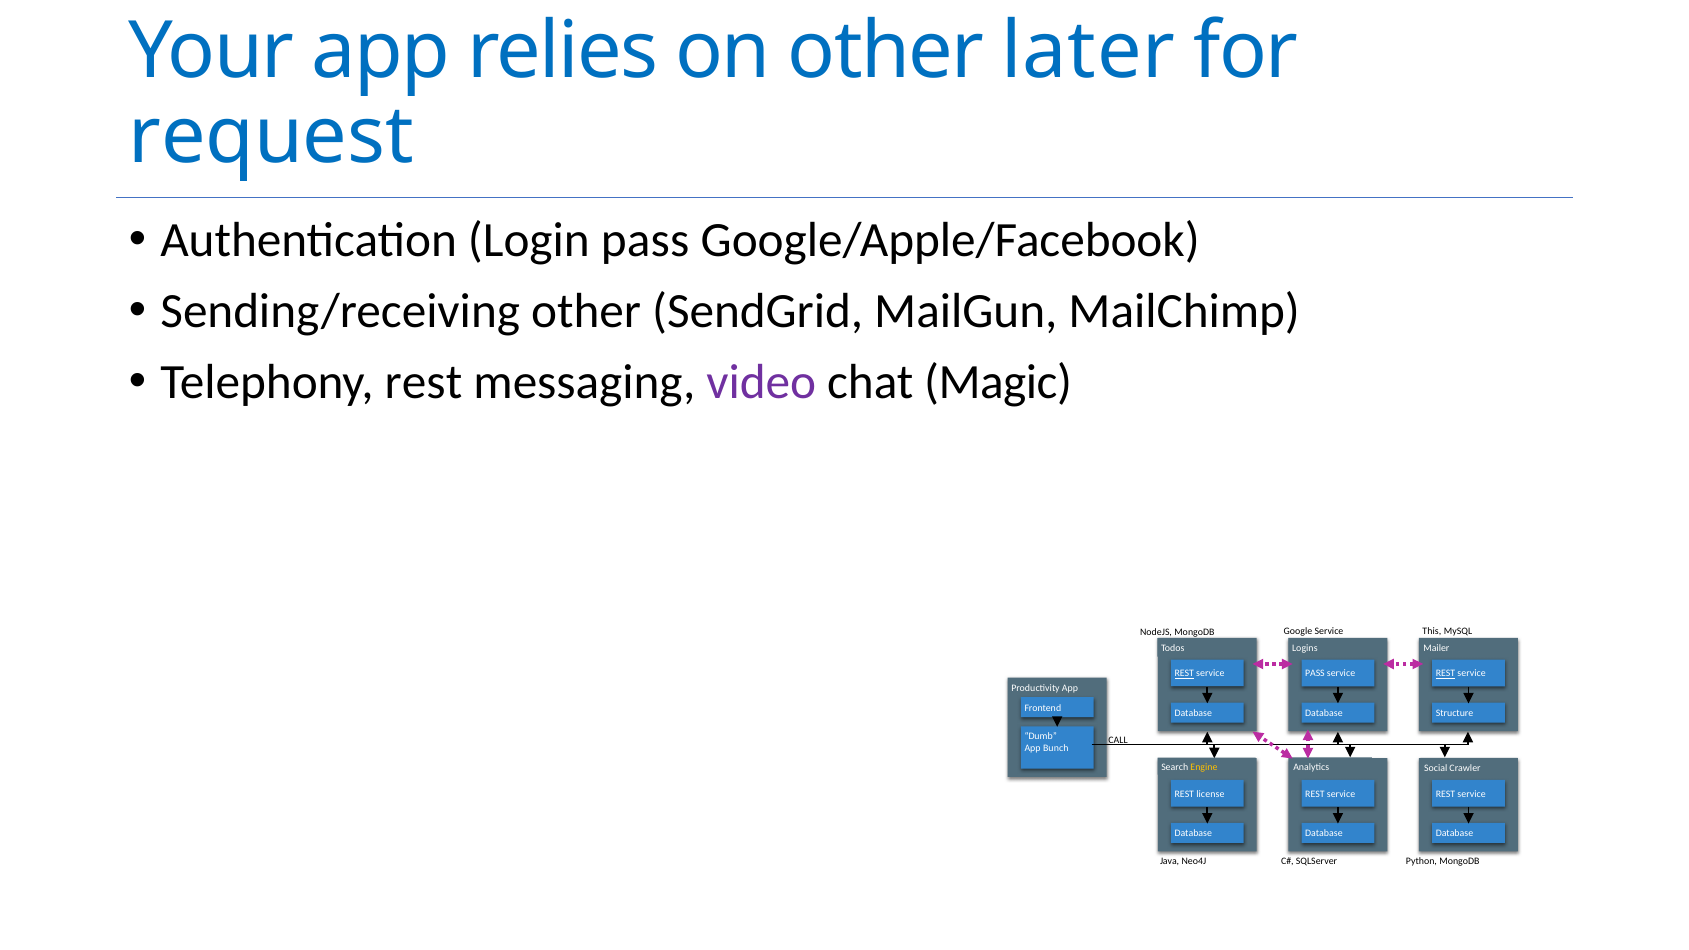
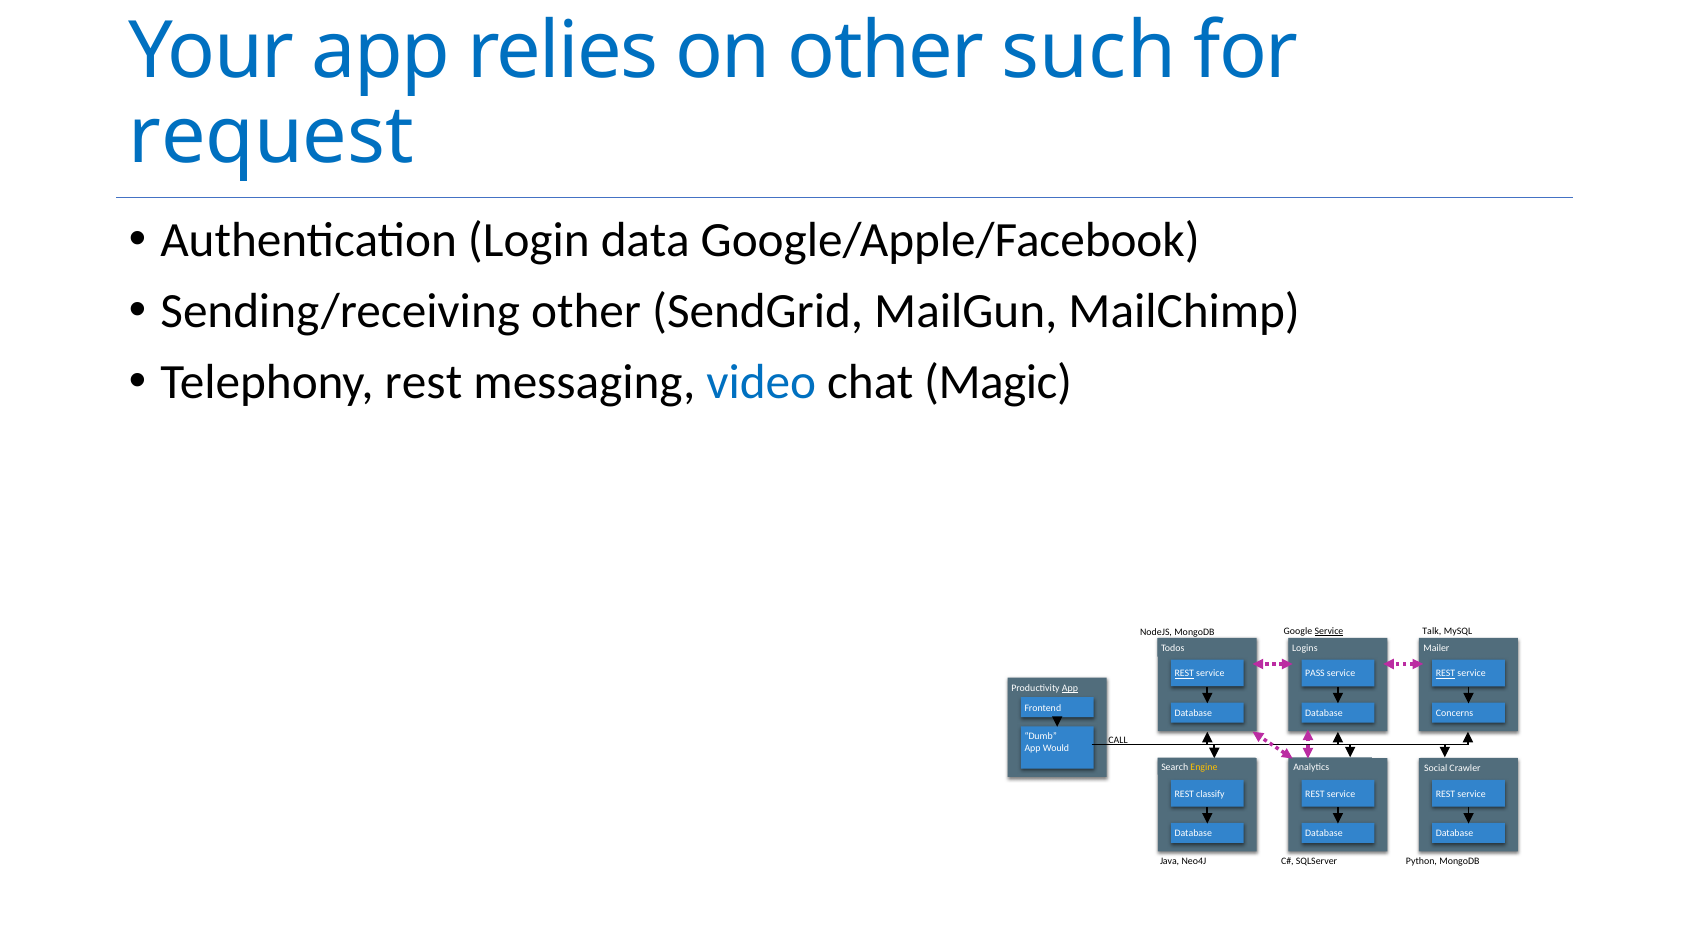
later: later -> such
Login pass: pass -> data
video colour: purple -> blue
Service at (1329, 631) underline: none -> present
This: This -> Talk
App at (1070, 688) underline: none -> present
Structure: Structure -> Concerns
Bunch: Bunch -> Would
license: license -> classify
